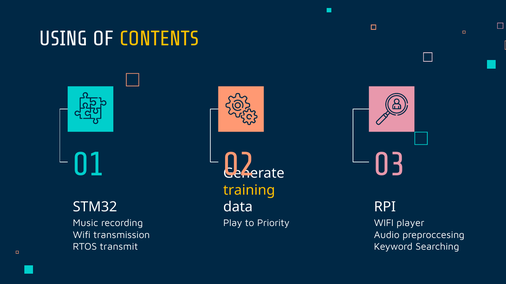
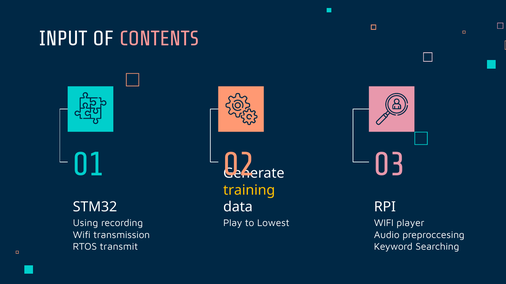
USING: USING -> INPUT
CONTENTS colour: yellow -> pink
Music: Music -> Using
Priority: Priority -> Lowest
